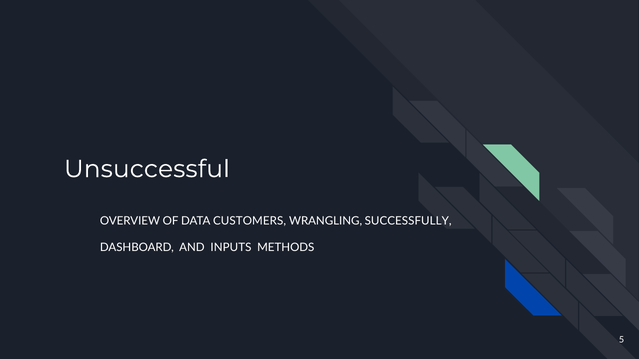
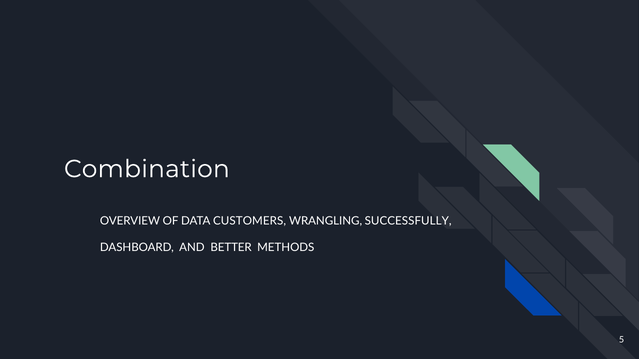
Unsuccessful: Unsuccessful -> Combination
INPUTS: INPUTS -> BETTER
